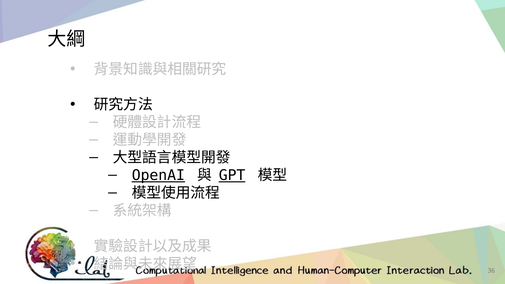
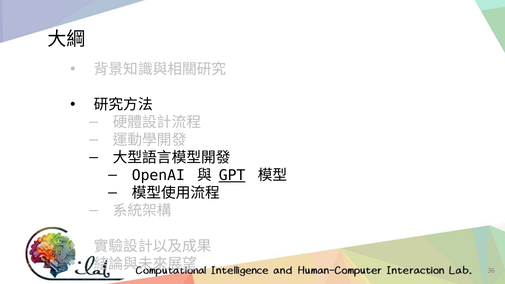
OpenAI underline: present -> none
